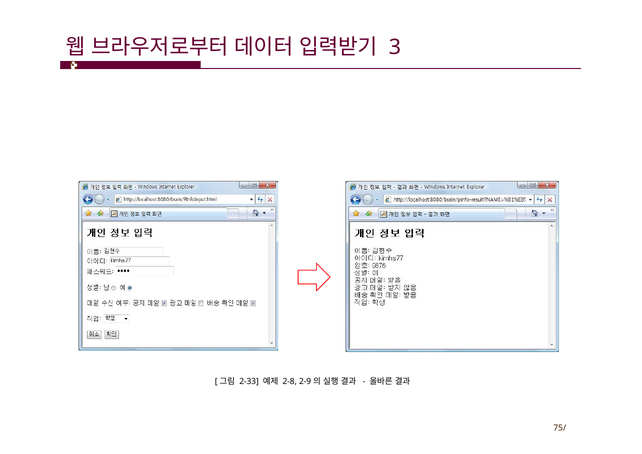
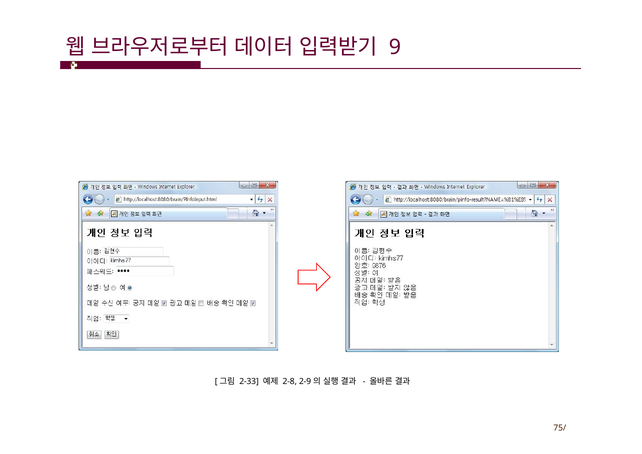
3: 3 -> 9
